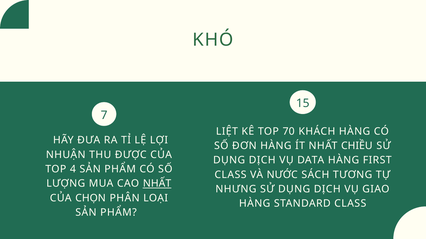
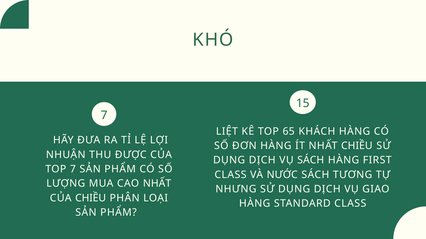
70: 70 -> 65
VỤ DATA: DATA -> SÁCH
TOP 4: 4 -> 7
NHẤT at (157, 184) underline: present -> none
CỦA CHỌN: CHỌN -> CHIỀU
